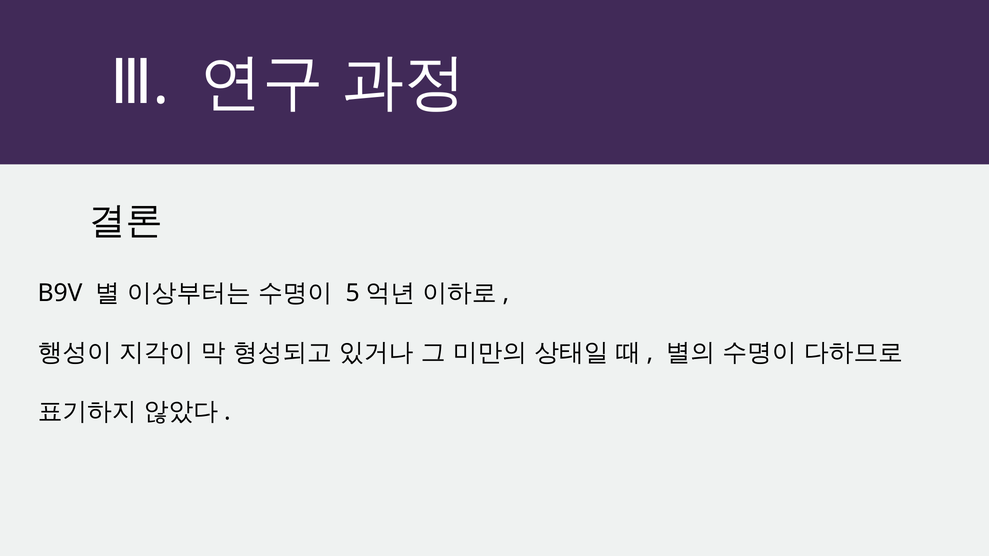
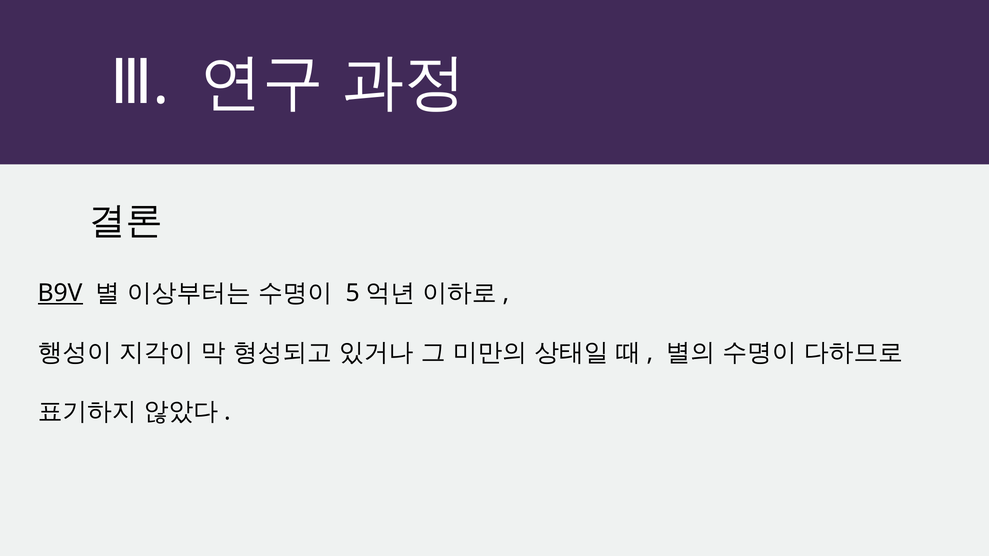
B9V underline: none -> present
